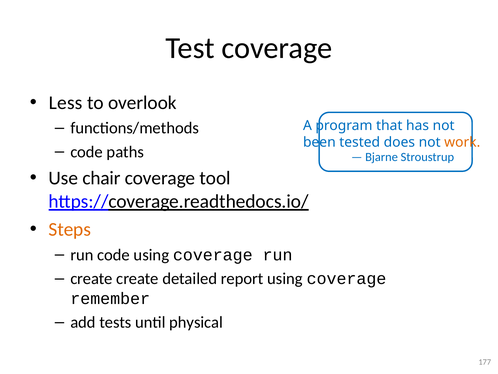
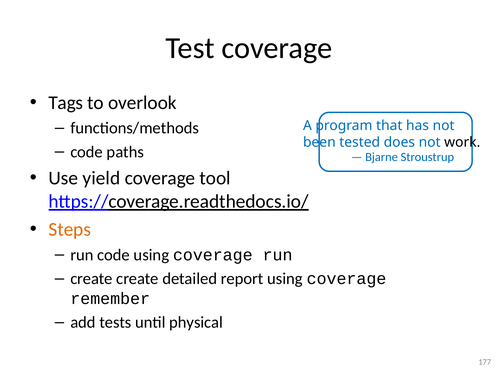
Less: Less -> Tags
work colour: orange -> black
chair: chair -> yield
